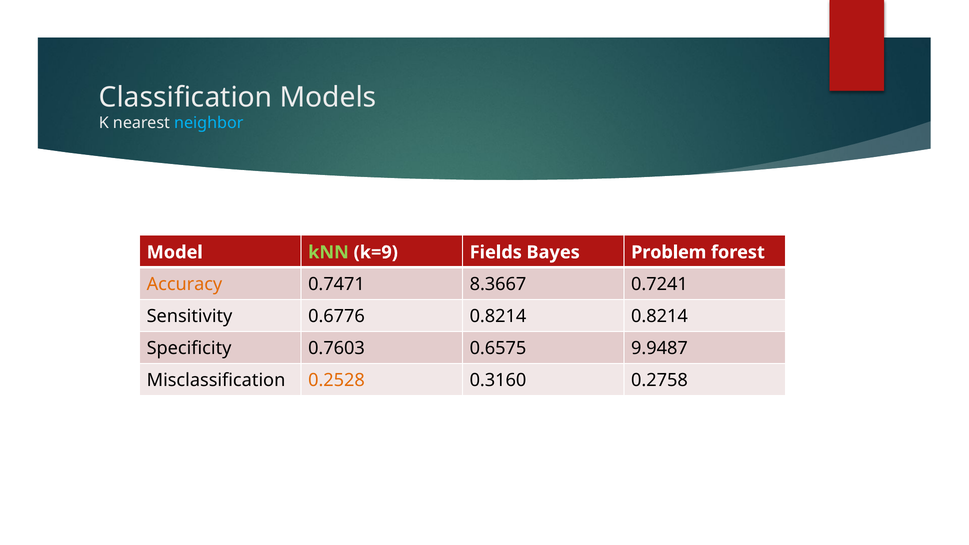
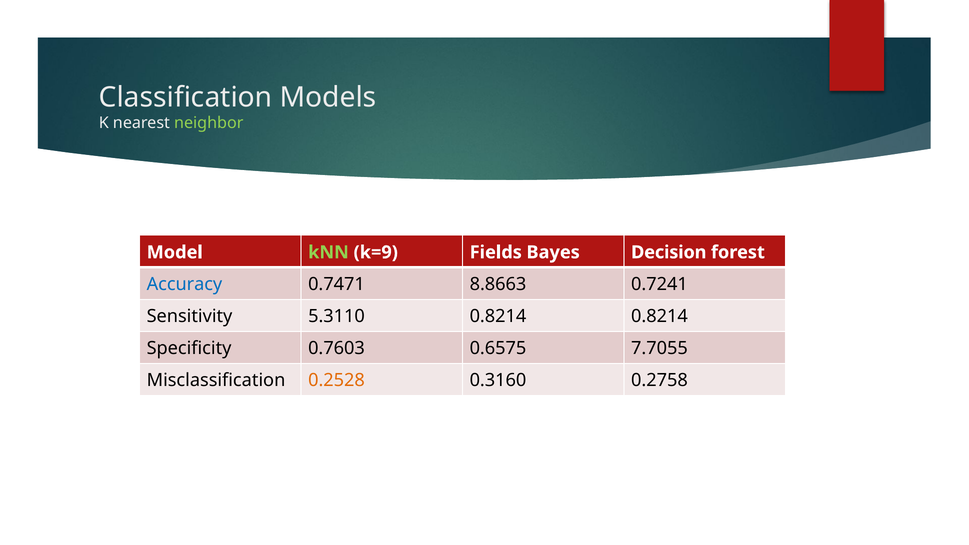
neighbor colour: light blue -> light green
Problem: Problem -> Decision
Accuracy colour: orange -> blue
8.3667: 8.3667 -> 8.8663
0.6776: 0.6776 -> 5.3110
9.9487: 9.9487 -> 7.7055
